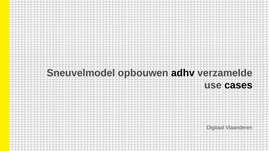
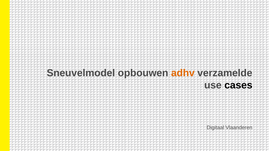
adhv colour: black -> orange
